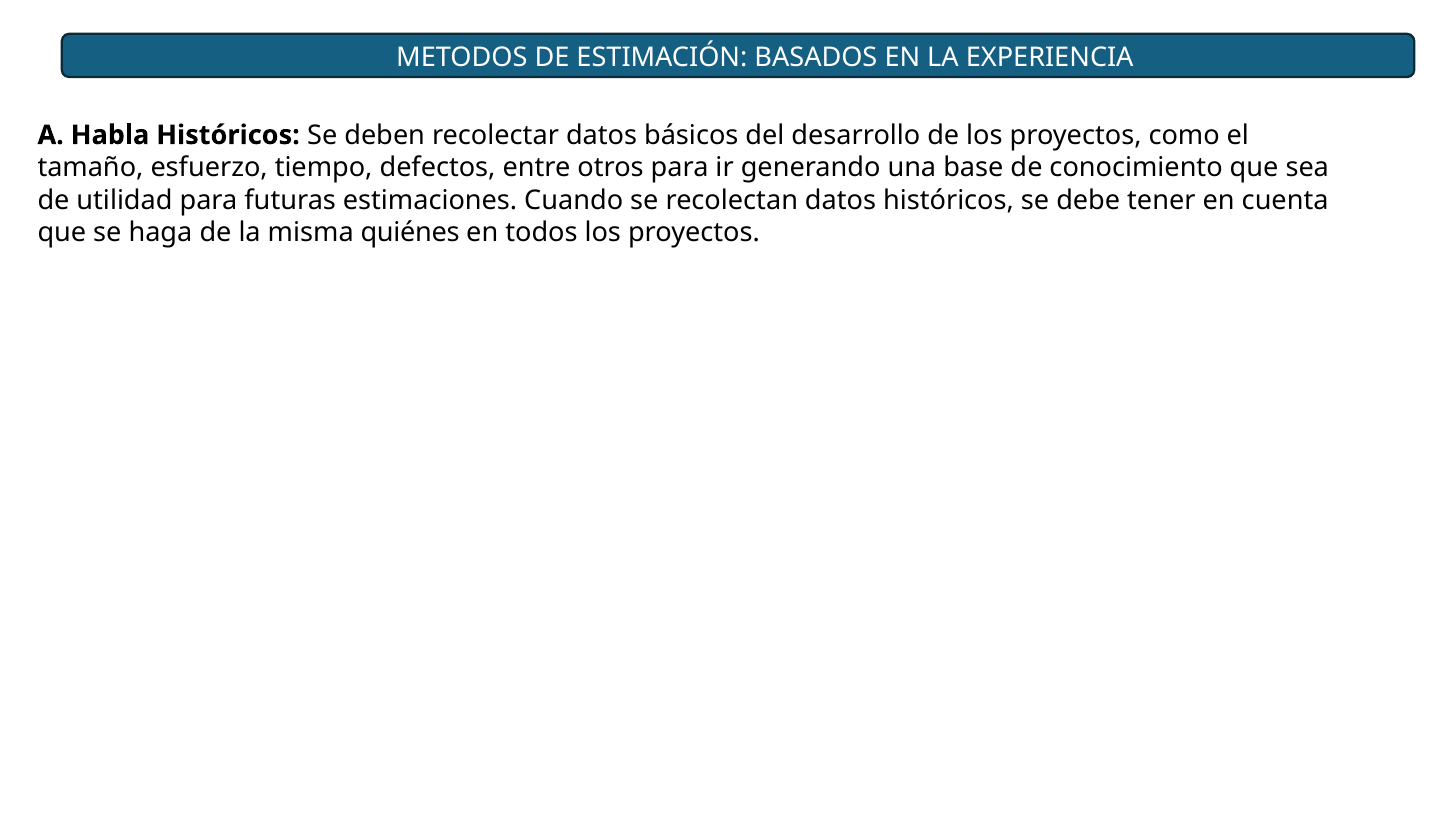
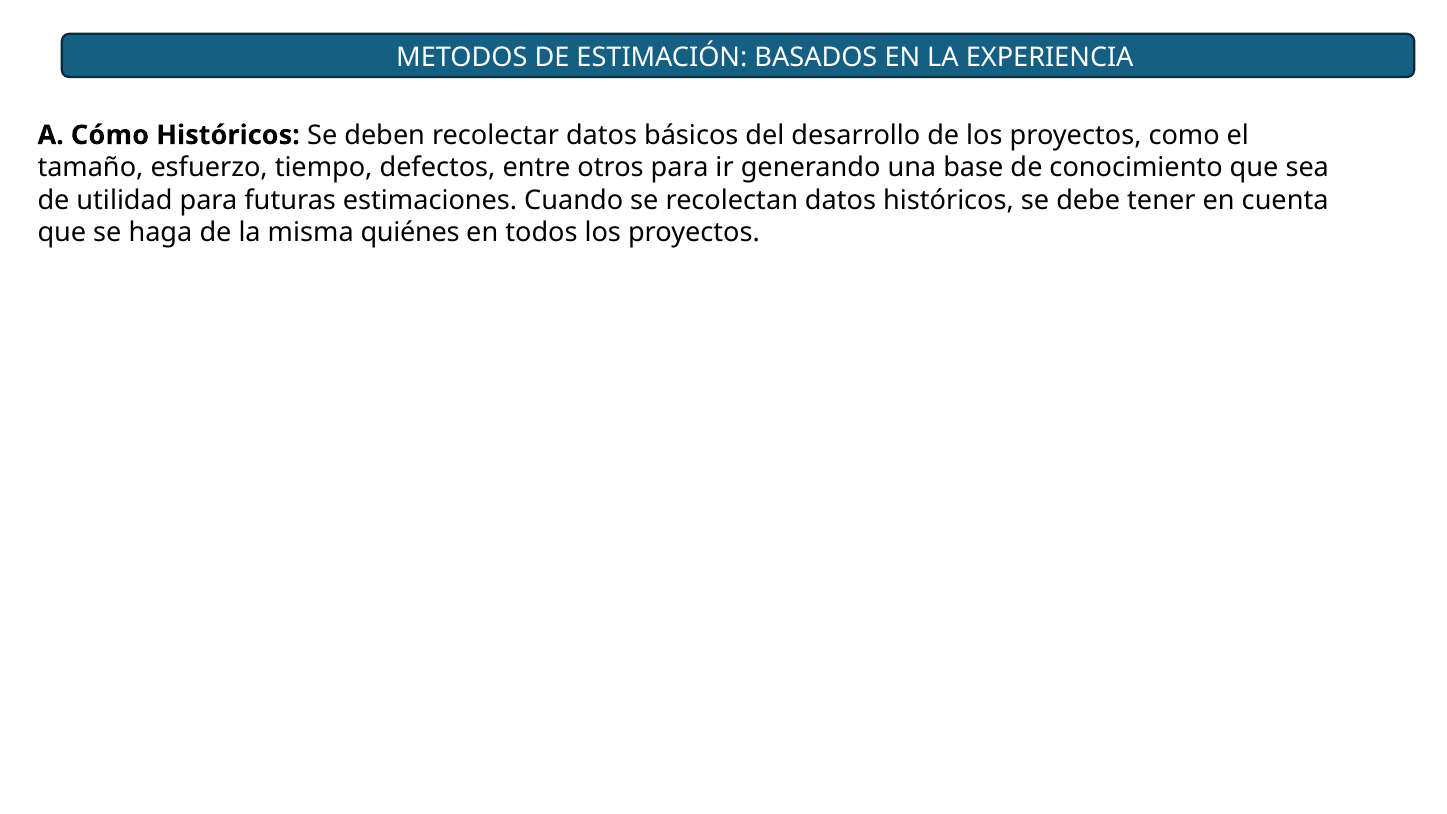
Habla: Habla -> Cómo
